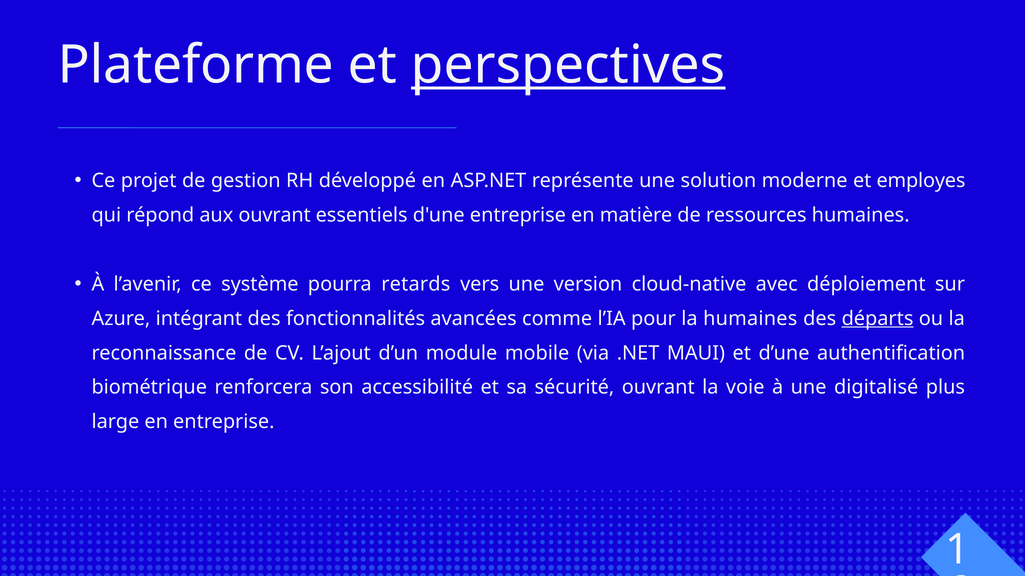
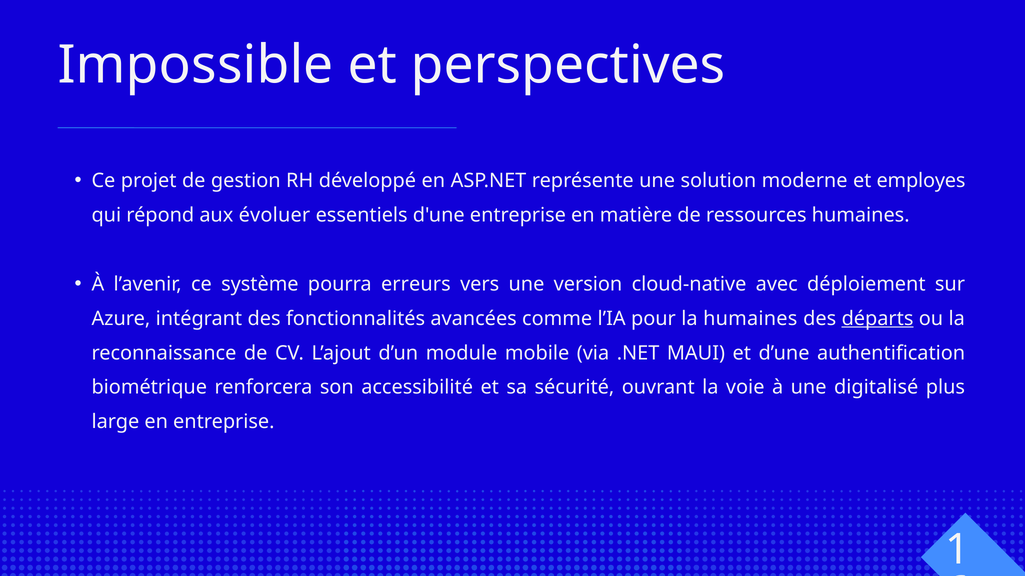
Plateforme: Plateforme -> Impossible
perspectives underline: present -> none
aux ouvrant: ouvrant -> évoluer
retards: retards -> erreurs
